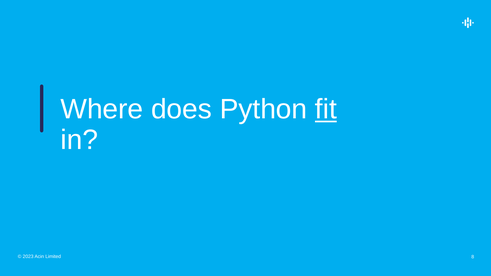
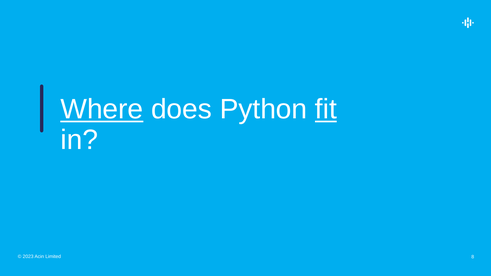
Where underline: none -> present
